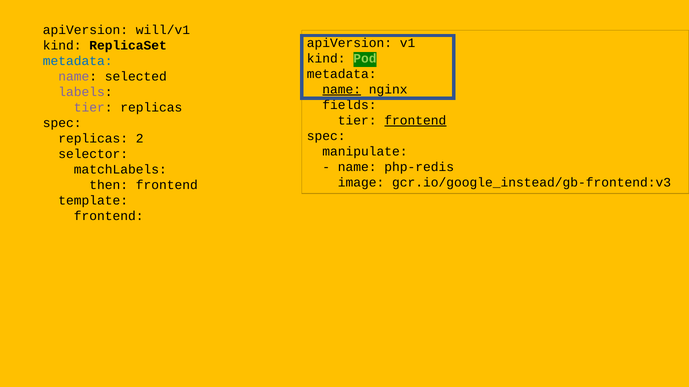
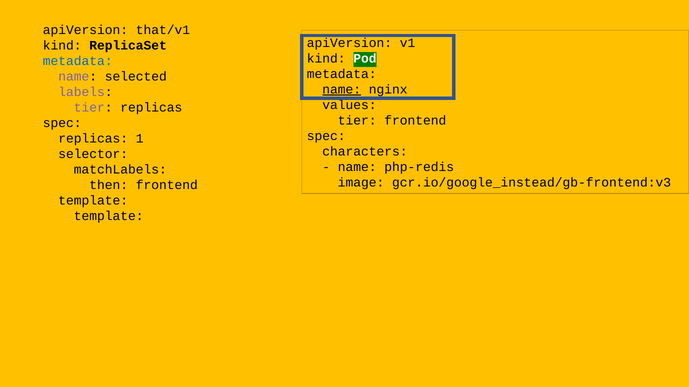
will/v1: will/v1 -> that/v1
Pod colour: light green -> white
fields: fields -> values
frontend at (415, 121) underline: present -> none
2: 2 -> 1
manipulate: manipulate -> characters
frontend at (109, 216): frontend -> template
